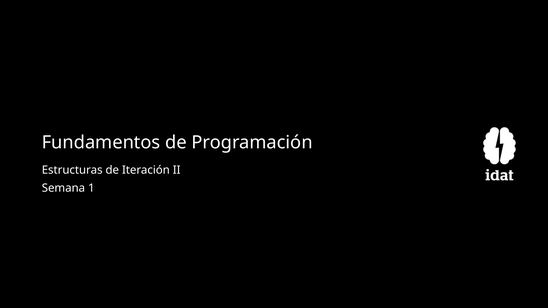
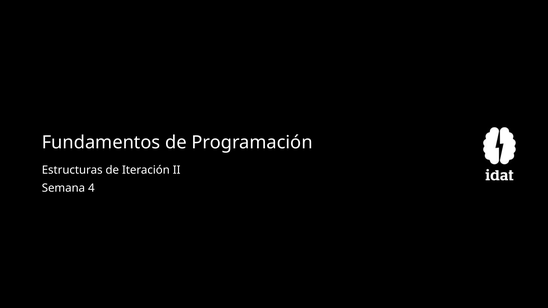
1: 1 -> 4
